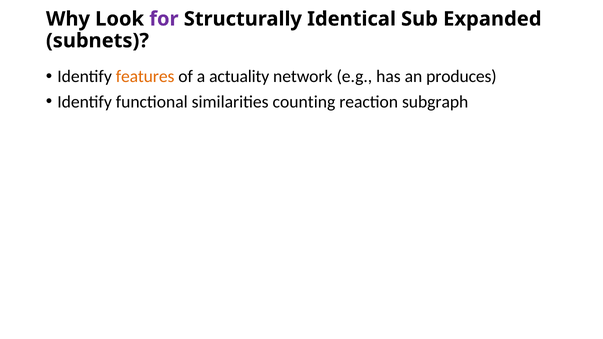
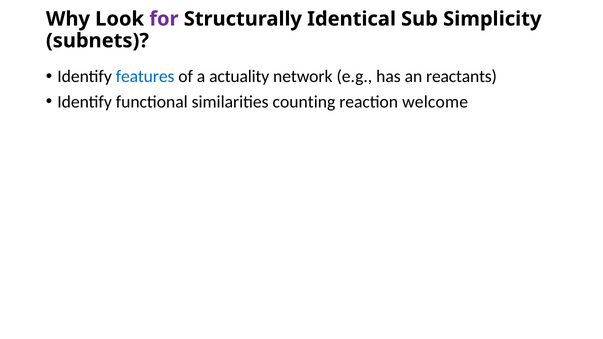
Expanded: Expanded -> Simplicity
features colour: orange -> blue
produces: produces -> reactants
subgraph: subgraph -> welcome
